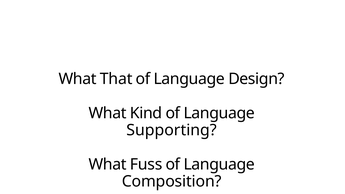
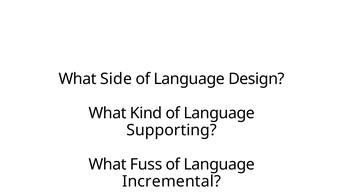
That: That -> Side
Composition: Composition -> Incremental
